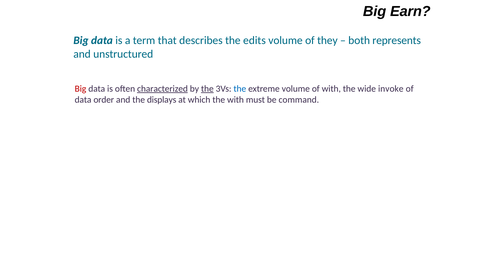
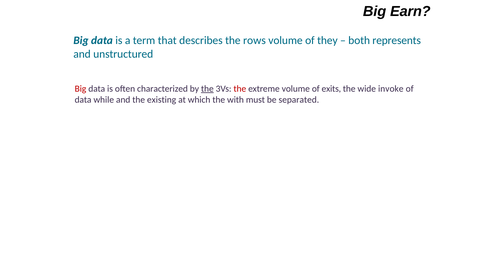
edits: edits -> rows
characterized underline: present -> none
the at (240, 89) colour: blue -> red
of with: with -> exits
order: order -> while
displays: displays -> existing
command: command -> separated
